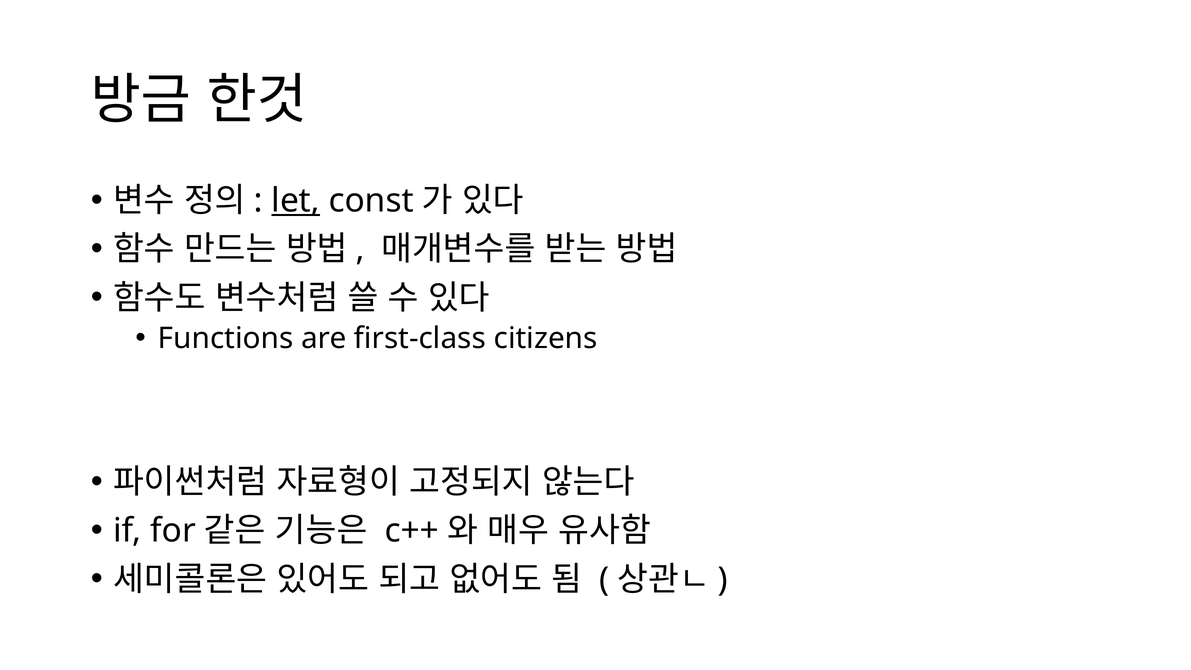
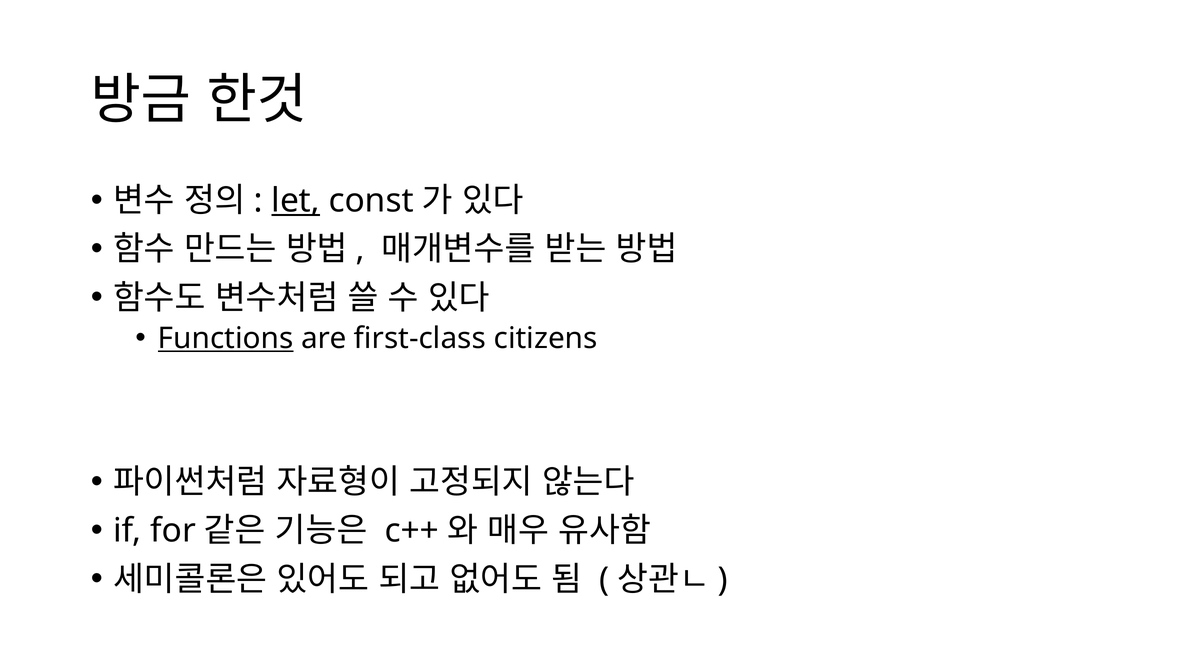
Functions underline: none -> present
